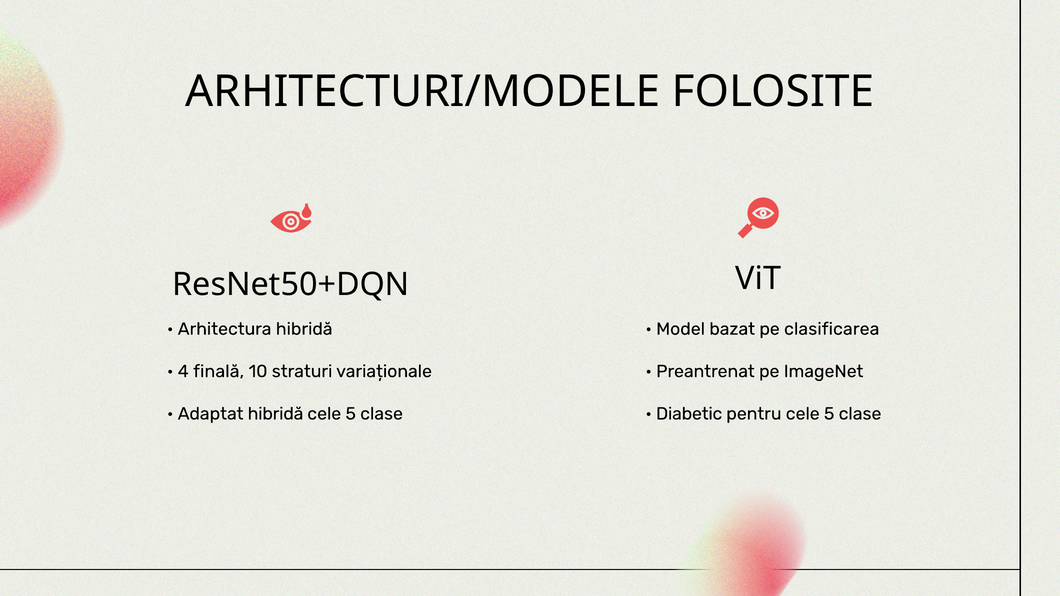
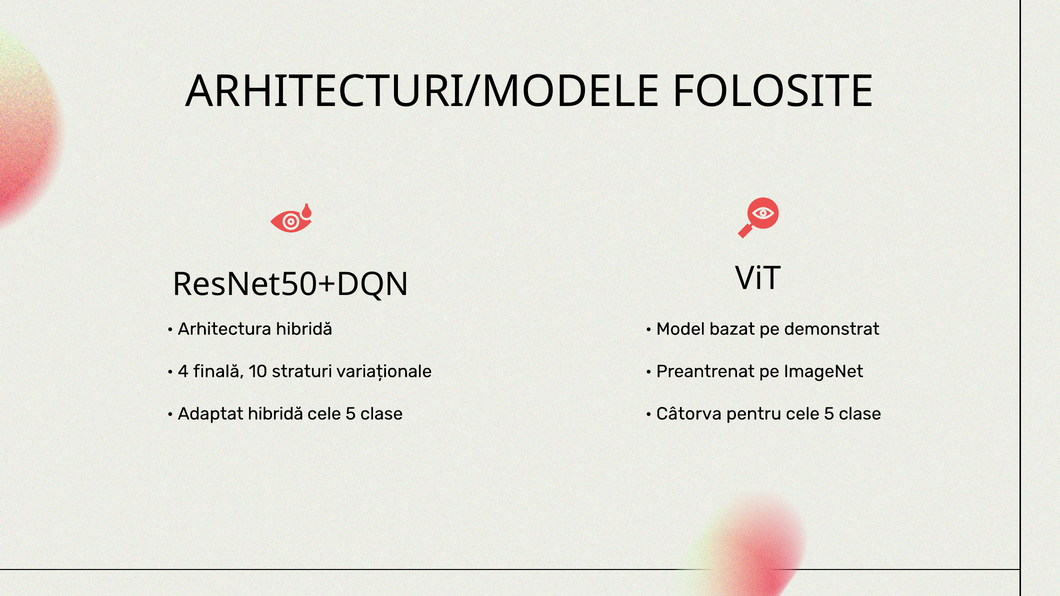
clasificarea: clasificarea -> demonstrat
Diabetic: Diabetic -> Câtorva
